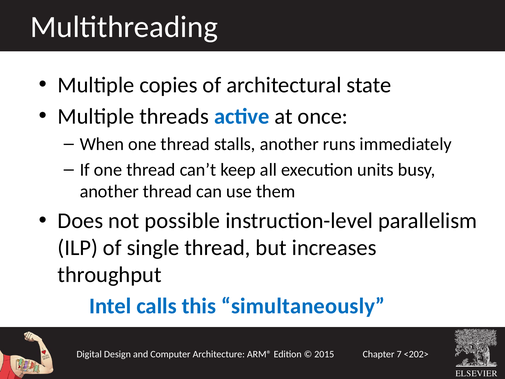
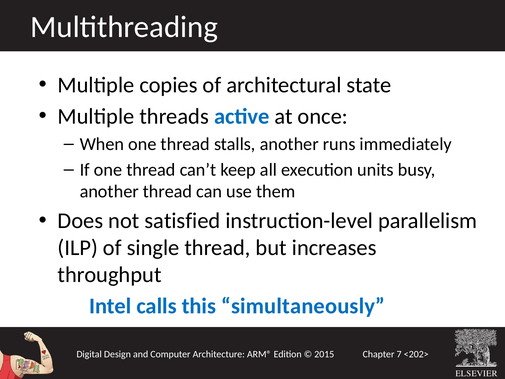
possible: possible -> satisfied
